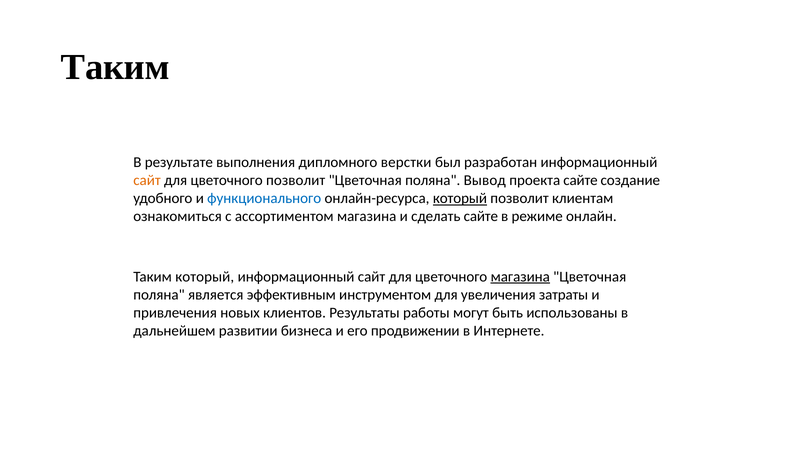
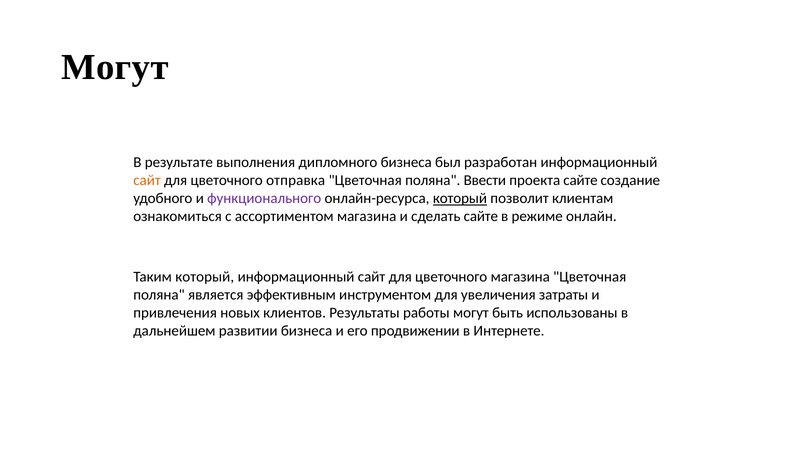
Таким at (115, 67): Таким -> Могут
дипломного верстки: верстки -> бизнеса
цветочного позволит: позволит -> отправка
Вывод: Вывод -> Ввести
функционального colour: blue -> purple
магазина at (520, 277) underline: present -> none
